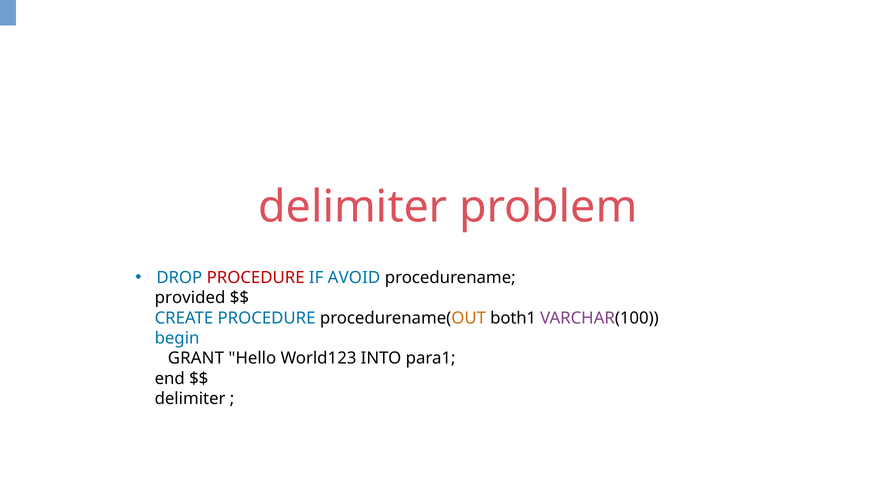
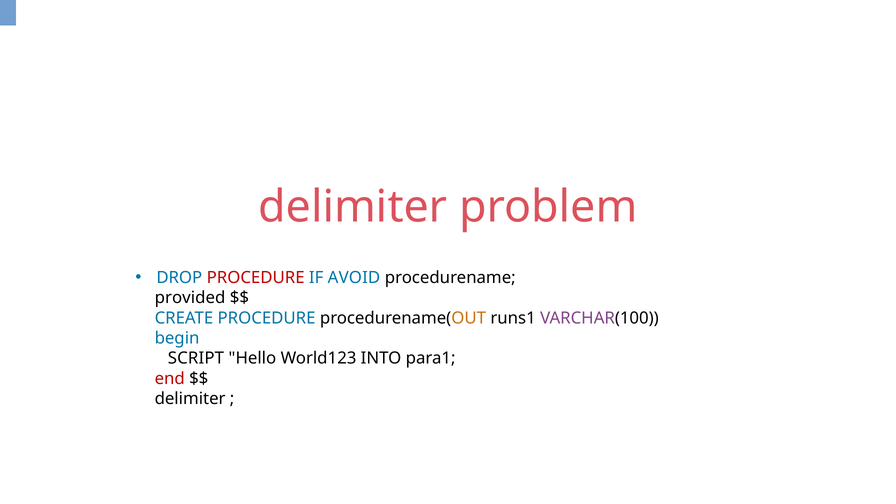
both1: both1 -> runs1
GRANT: GRANT -> SCRIPT
end colour: black -> red
